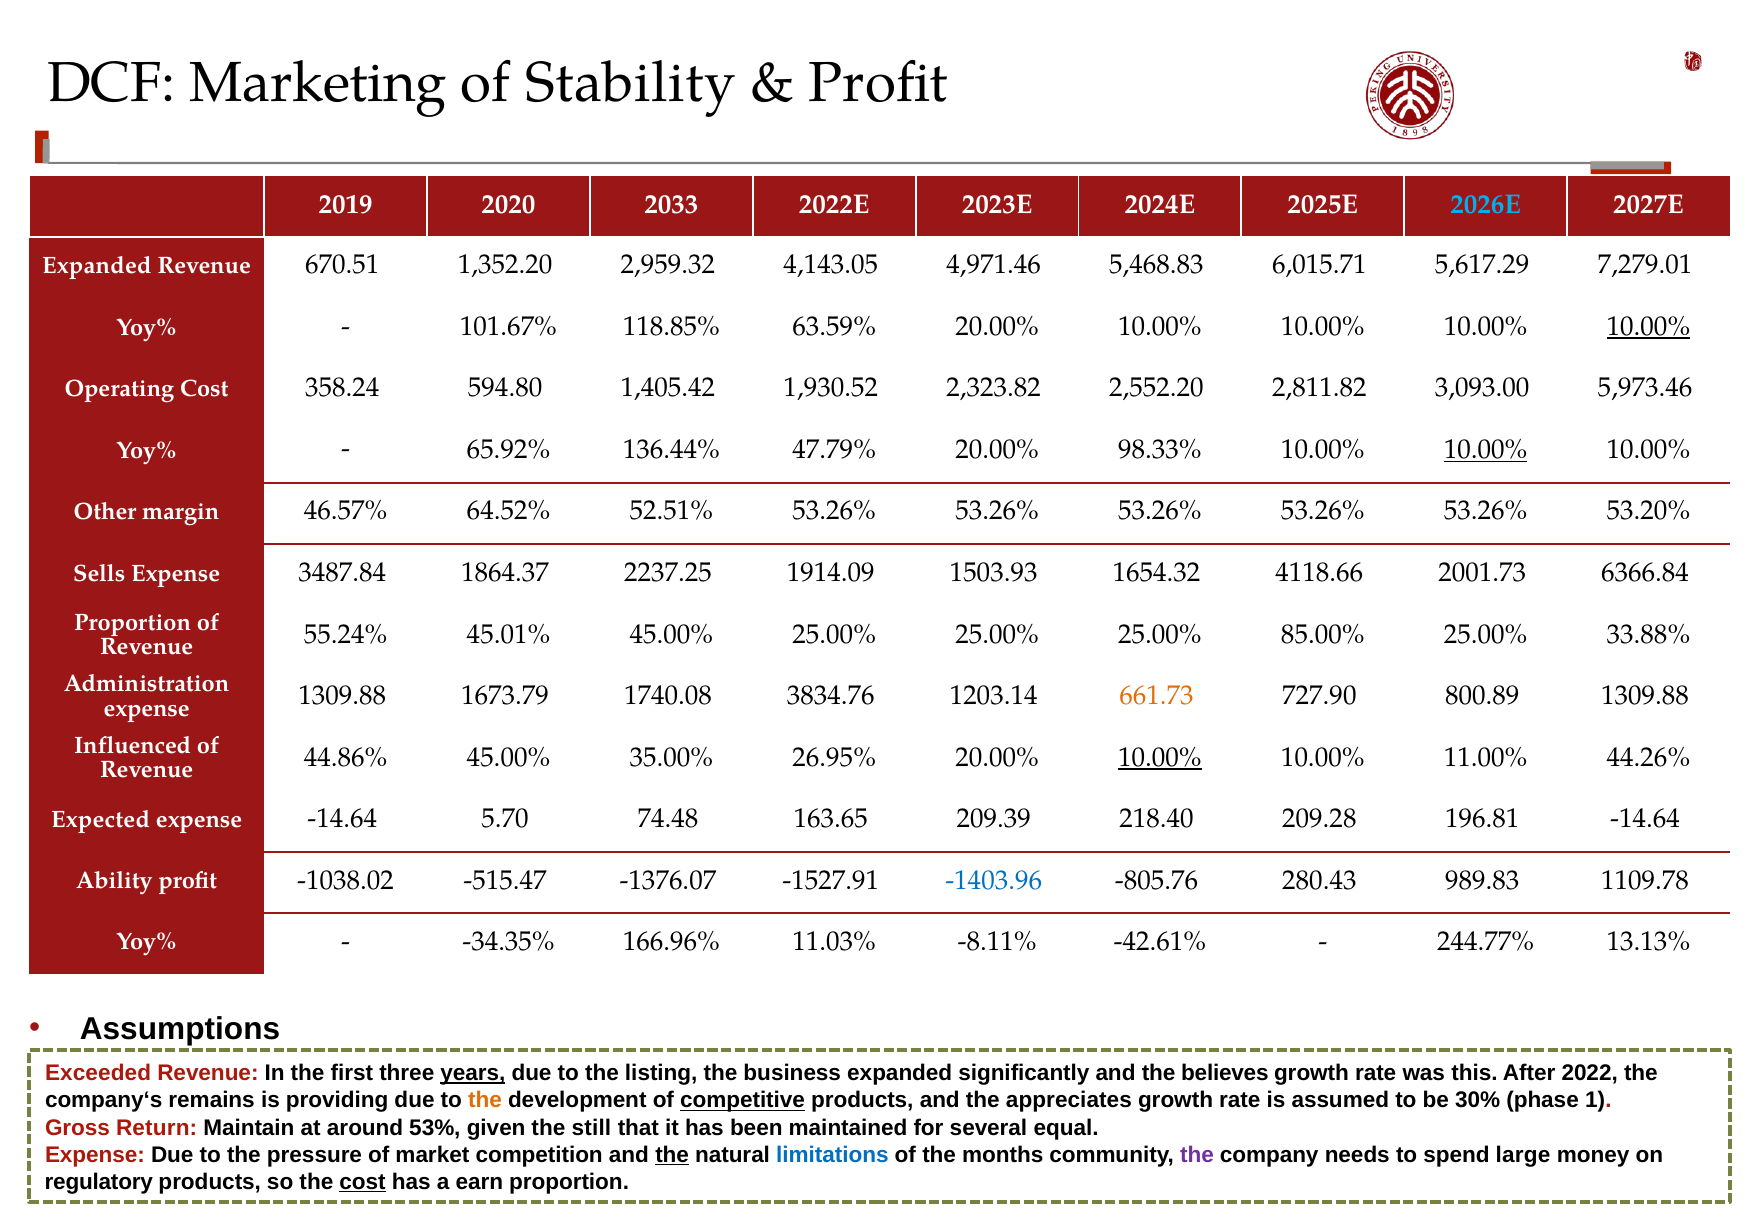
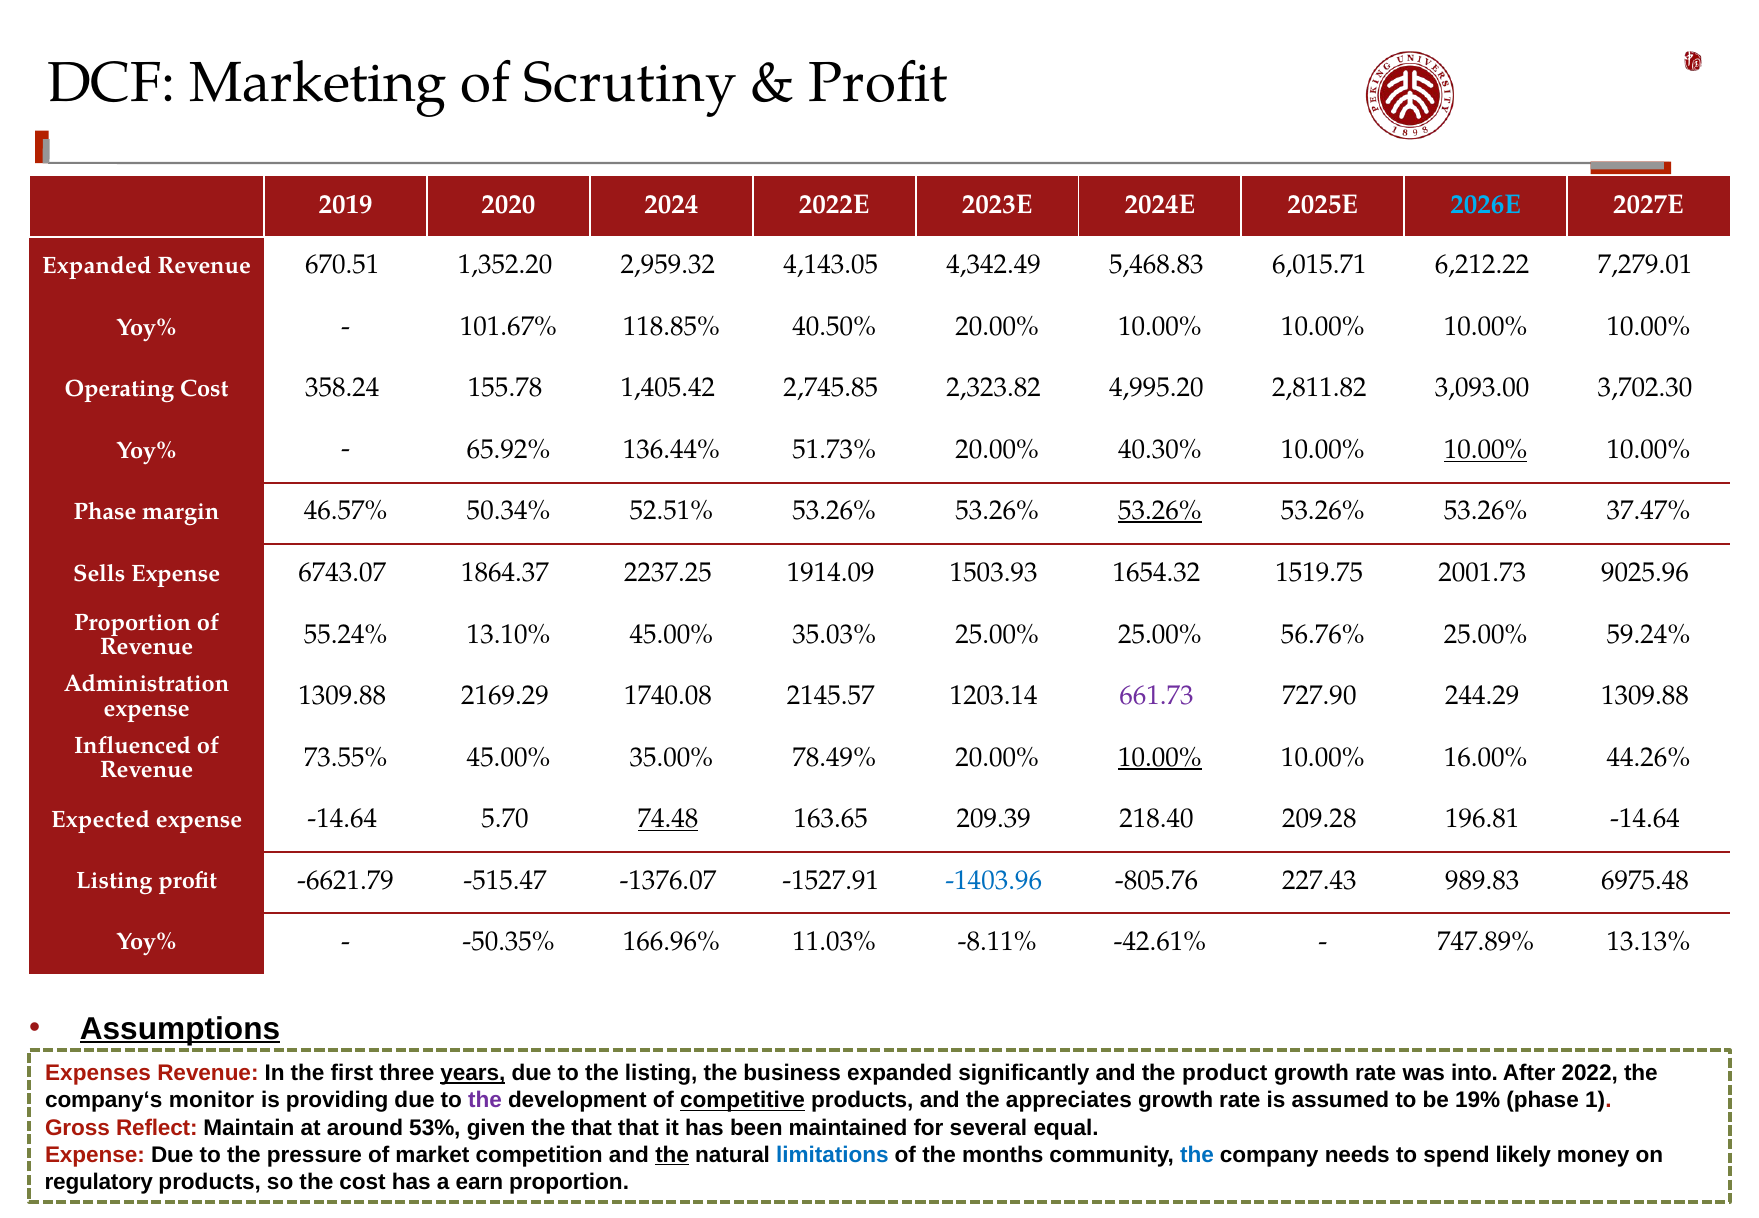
Stability: Stability -> Scrutiny
2033: 2033 -> 2024
4,971.46: 4,971.46 -> 4,342.49
5,617.29: 5,617.29 -> 6,212.22
63.59%: 63.59% -> 40.50%
10.00% at (1648, 326) underline: present -> none
594.80: 594.80 -> 155.78
1,930.52: 1,930.52 -> 2,745.85
2,552.20: 2,552.20 -> 4,995.20
5,973.46: 5,973.46 -> 3,702.30
47.79%: 47.79% -> 51.73%
98.33%: 98.33% -> 40.30%
Other at (105, 512): Other -> Phase
64.52%: 64.52% -> 50.34%
53.26% at (1160, 511) underline: none -> present
53.20%: 53.20% -> 37.47%
3487.84: 3487.84 -> 6743.07
4118.66: 4118.66 -> 1519.75
6366.84: 6366.84 -> 9025.96
45.01%: 45.01% -> 13.10%
45.00% 25.00%: 25.00% -> 35.03%
85.00%: 85.00% -> 56.76%
33.88%: 33.88% -> 59.24%
1673.79: 1673.79 -> 2169.29
3834.76: 3834.76 -> 2145.57
661.73 colour: orange -> purple
800.89: 800.89 -> 244.29
44.86%: 44.86% -> 73.55%
26.95%: 26.95% -> 78.49%
11.00%: 11.00% -> 16.00%
74.48 underline: none -> present
Ability at (114, 881): Ability -> Listing
-1038.02: -1038.02 -> -6621.79
280.43: 280.43 -> 227.43
1109.78: 1109.78 -> 6975.48
-34.35%: -34.35% -> -50.35%
244.77%: 244.77% -> 747.89%
Assumptions underline: none -> present
Exceeded: Exceeded -> Expenses
believes: believes -> product
this: this -> into
remains: remains -> monitor
the at (485, 1101) colour: orange -> purple
30%: 30% -> 19%
Return: Return -> Reflect
the still: still -> that
the at (1197, 1155) colour: purple -> blue
large: large -> likely
cost at (363, 1182) underline: present -> none
